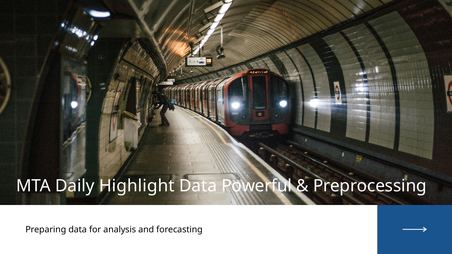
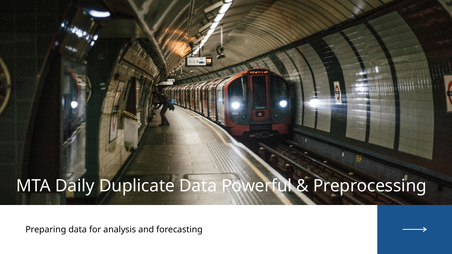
Highlight: Highlight -> Duplicate
